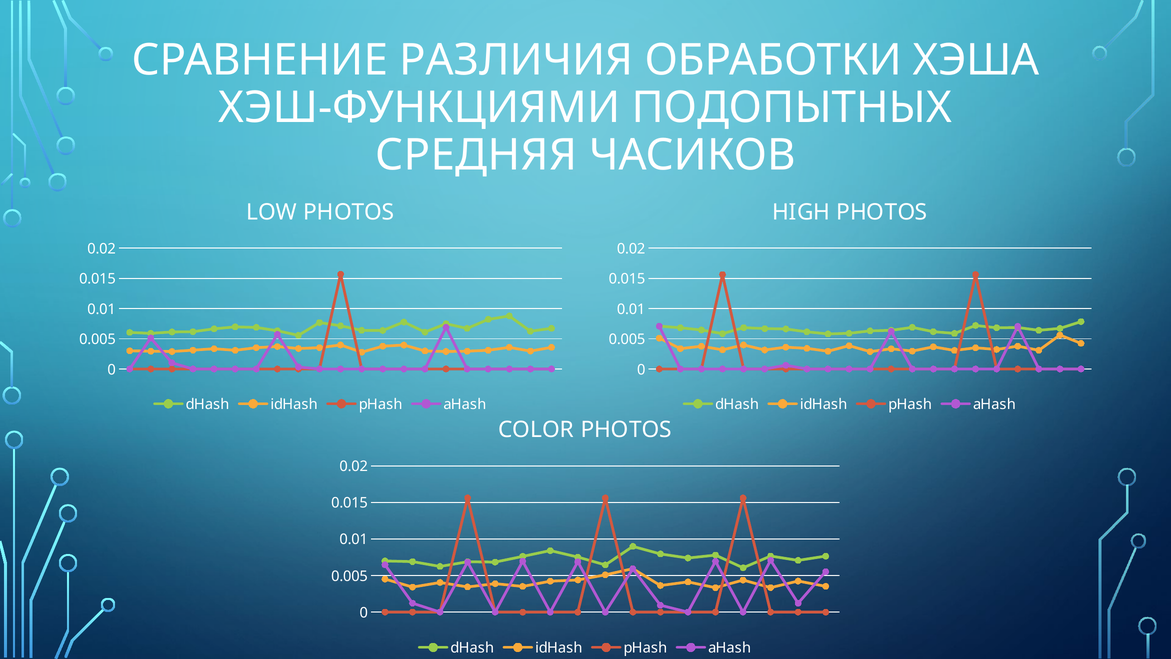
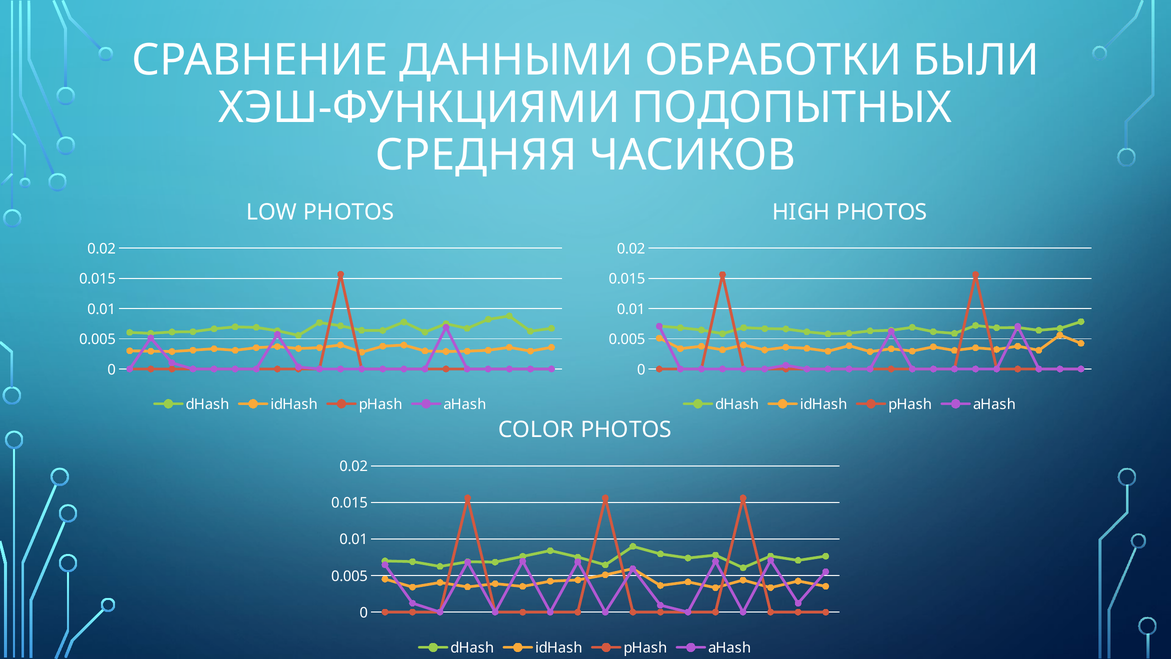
РАЗЛИЧИЯ: РАЗЛИЧИЯ -> ДАННЫМИ
ХЭША: ХЭША -> БЫЛИ
